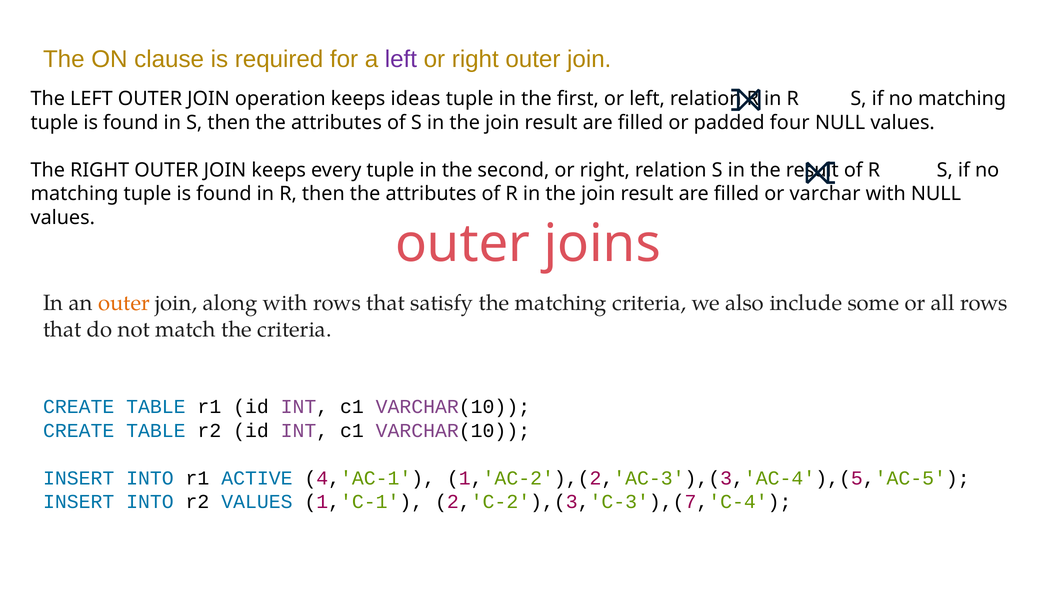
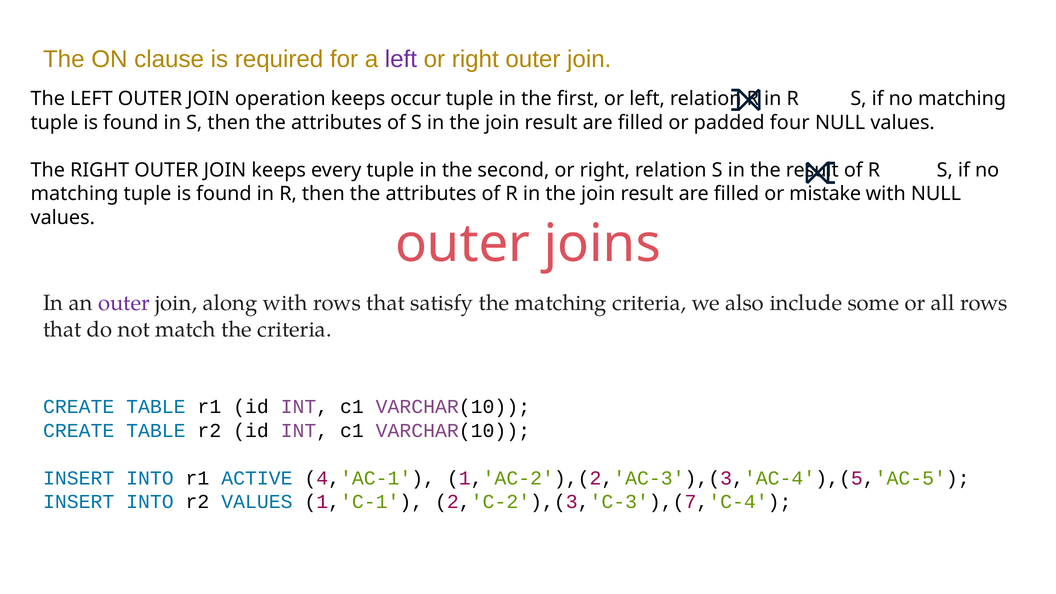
ideas: ideas -> occur
varchar: varchar -> mistake
outer at (124, 303) colour: orange -> purple
